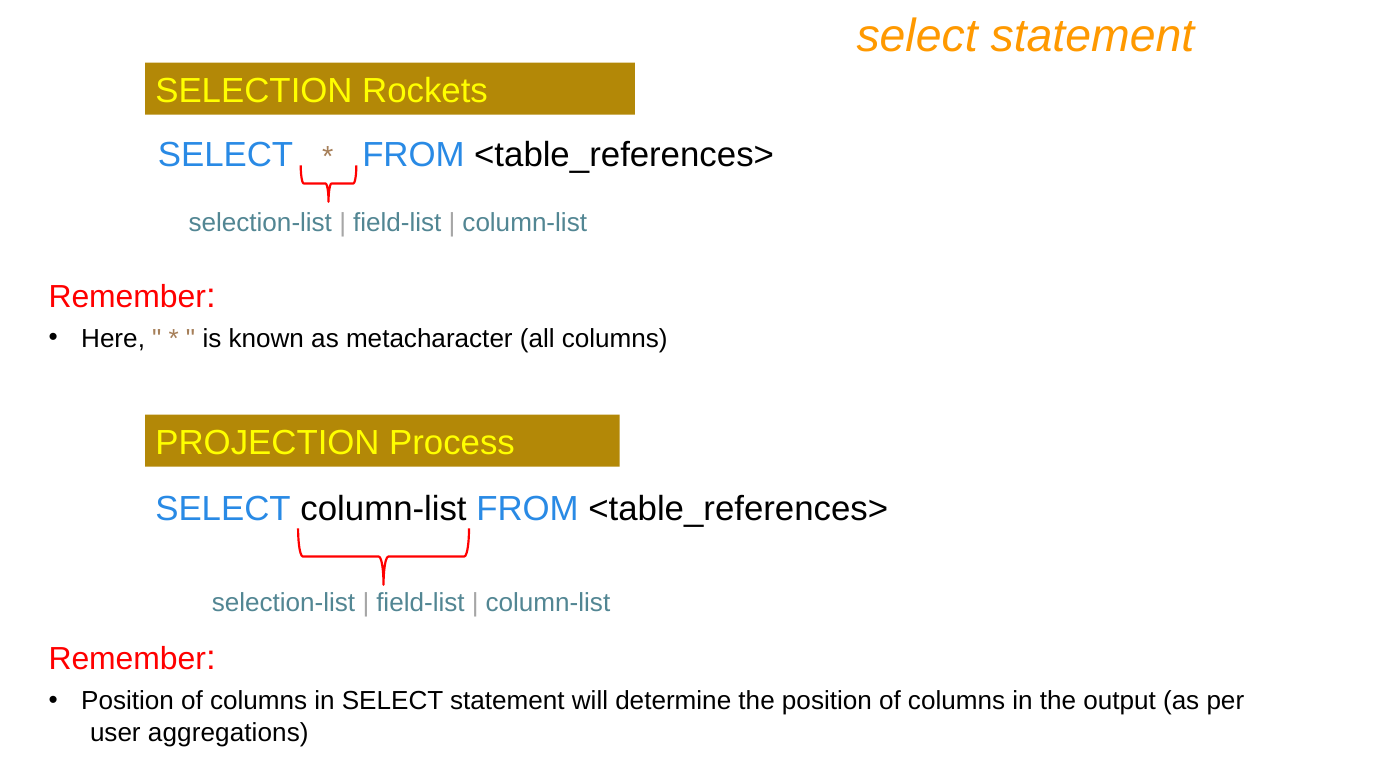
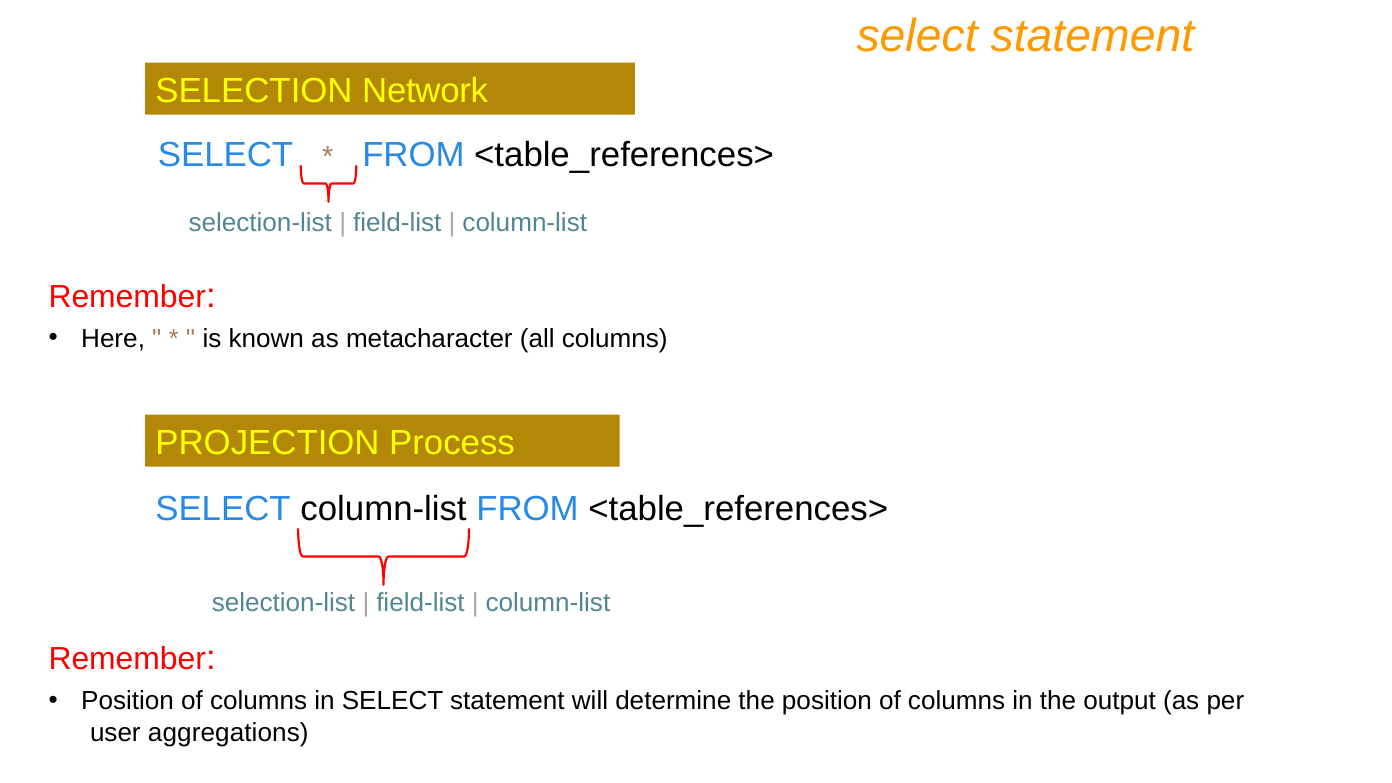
Rockets: Rockets -> Network
